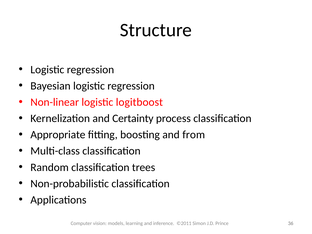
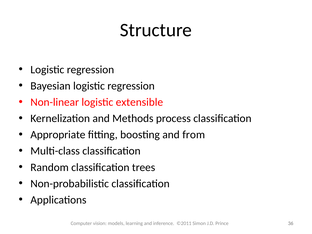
logitboost: logitboost -> extensible
Certainty: Certainty -> Methods
